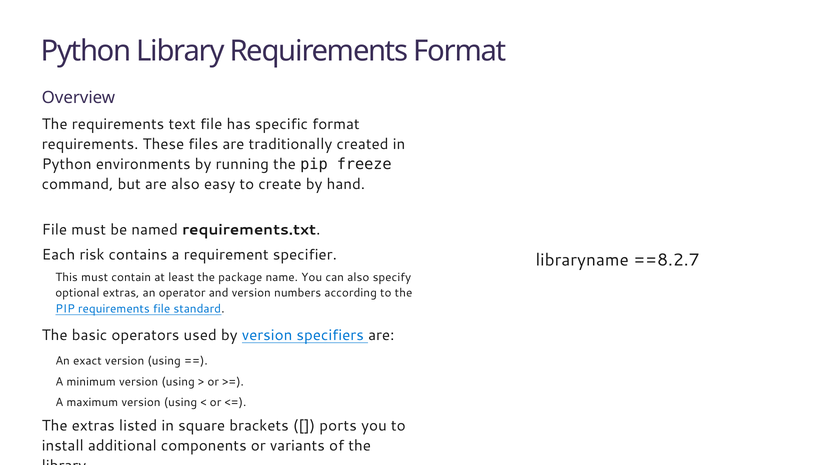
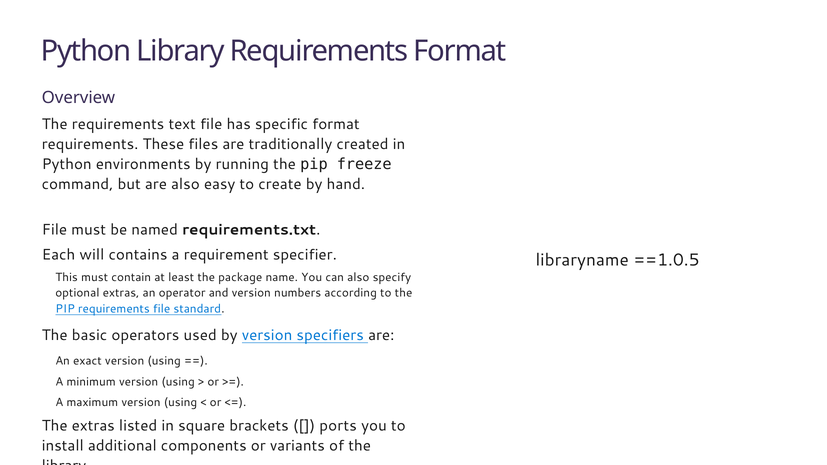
risk: risk -> will
==8.2.7: ==8.2.7 -> ==1.0.5
